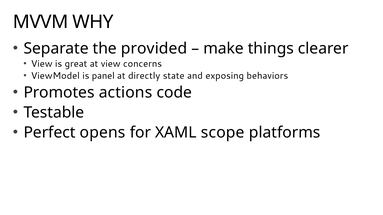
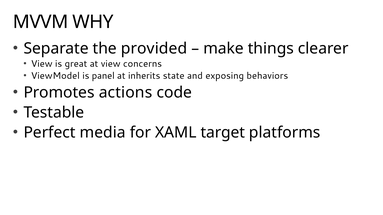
directly: directly -> inherits
opens: opens -> media
scope: scope -> target
